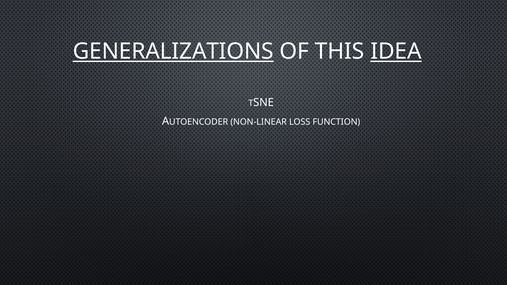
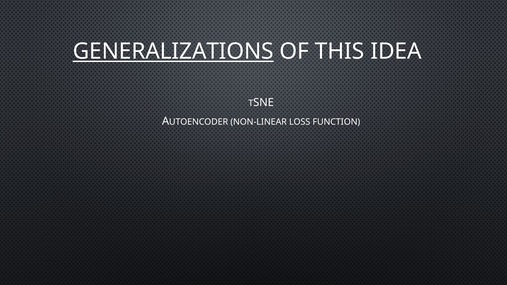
IDEA underline: present -> none
